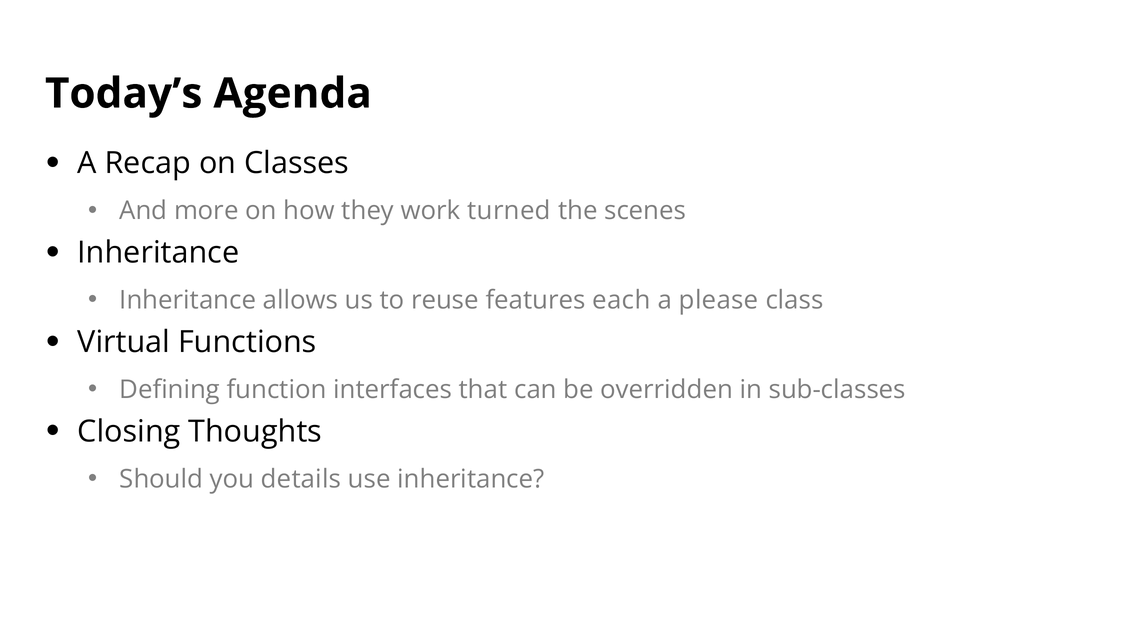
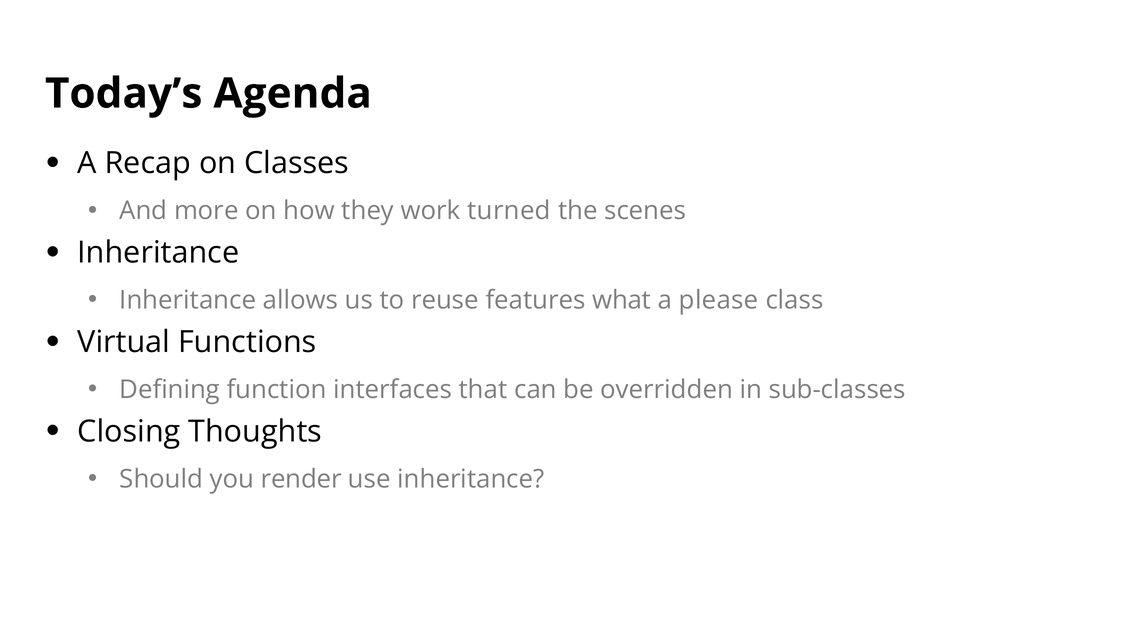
each: each -> what
details: details -> render
